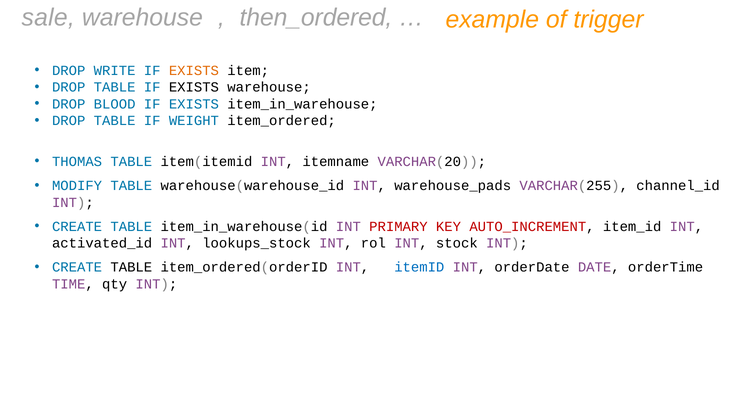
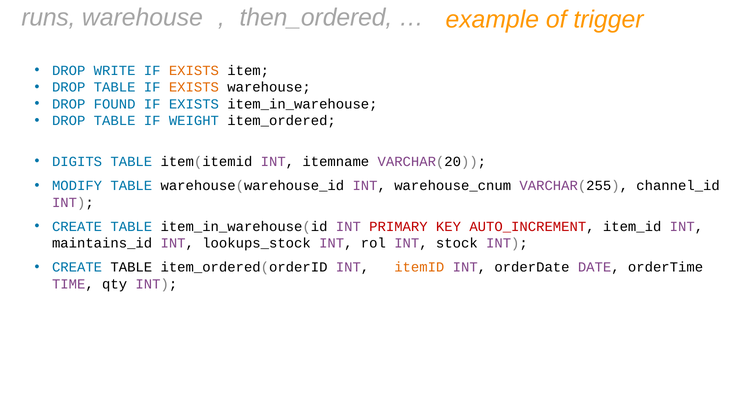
sale: sale -> runs
EXISTS at (194, 87) colour: black -> orange
BLOOD: BLOOD -> FOUND
THOMAS: THOMAS -> DIGITS
warehouse_pads: warehouse_pads -> warehouse_cnum
activated_id: activated_id -> maintains_id
itemID colour: blue -> orange
